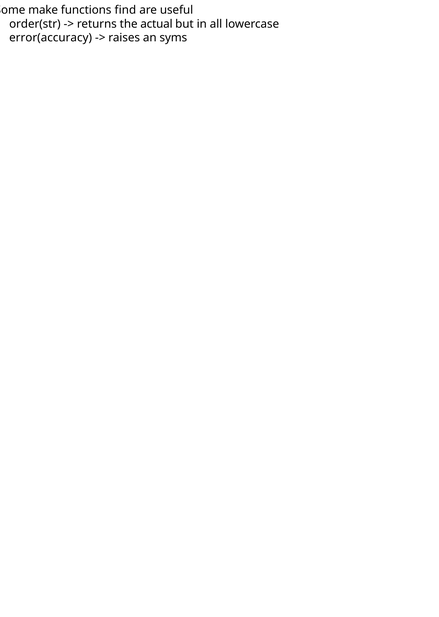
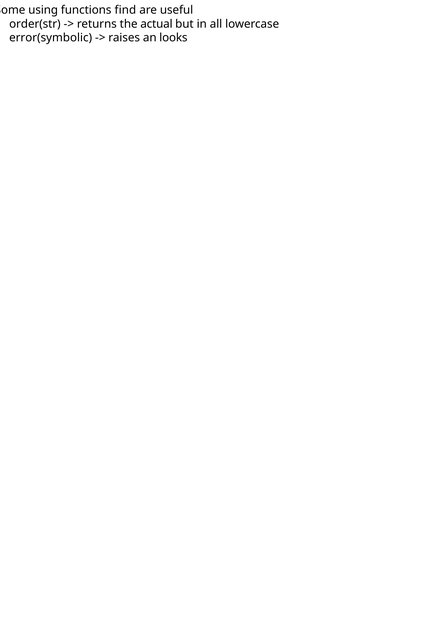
make: make -> using
error(accuracy: error(accuracy -> error(symbolic
syms: syms -> looks
